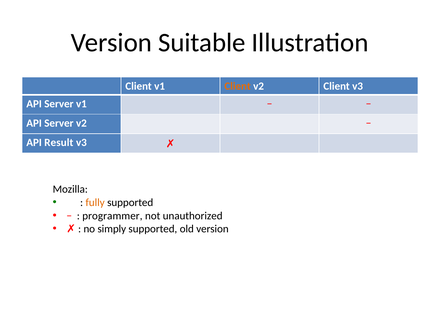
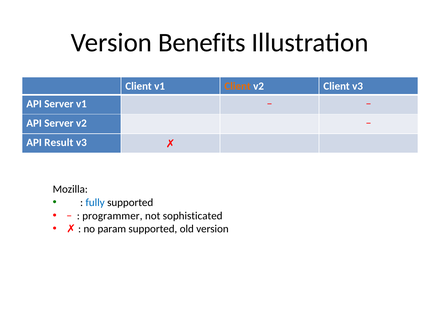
Suitable: Suitable -> Benefits
fully colour: orange -> blue
unauthorized: unauthorized -> sophisticated
simply: simply -> param
